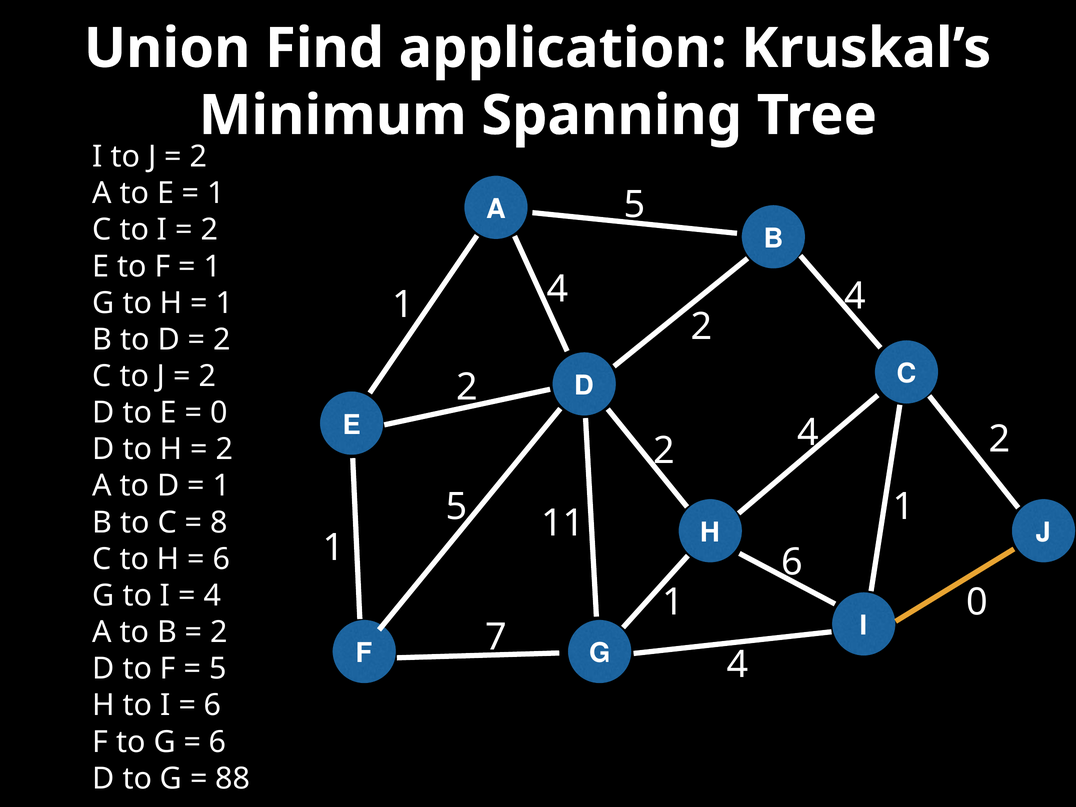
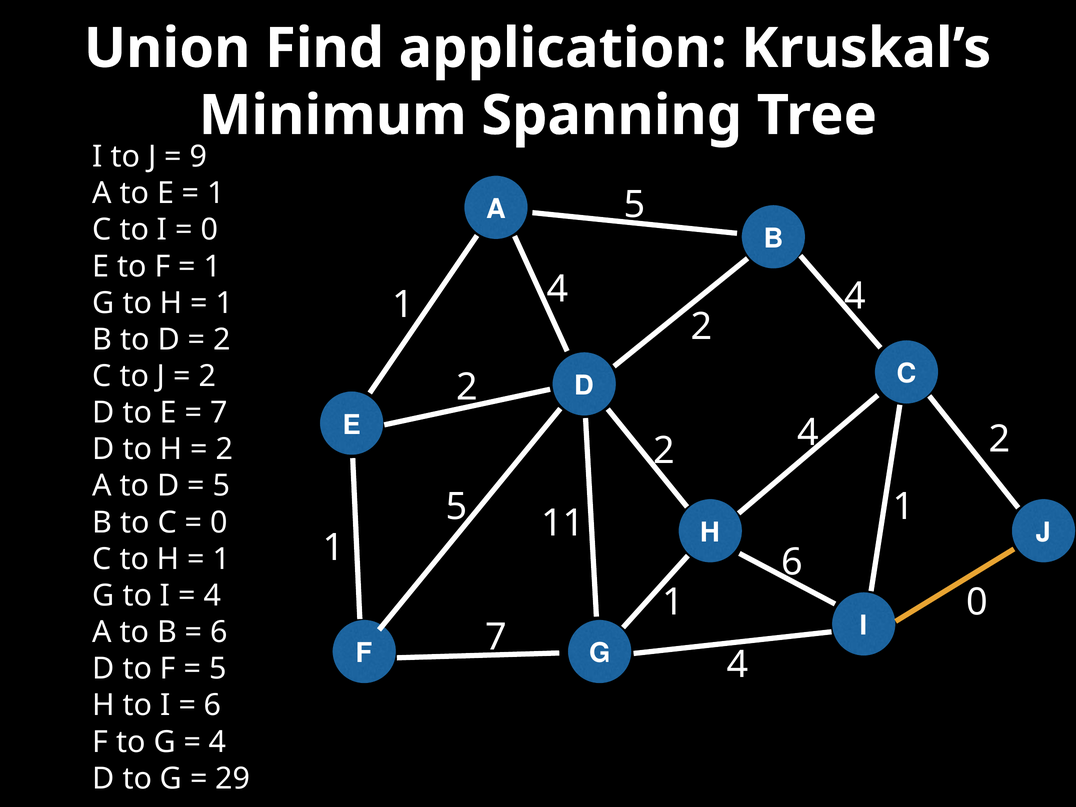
2 at (198, 157): 2 -> 9
2 at (209, 230): 2 -> 0
0 at (219, 413): 0 -> 7
1 at (221, 486): 1 -> 5
8 at (219, 522): 8 -> 0
6 at (222, 559): 6 -> 1
2 at (219, 632): 2 -> 6
6 at (218, 742): 6 -> 4
88: 88 -> 29
